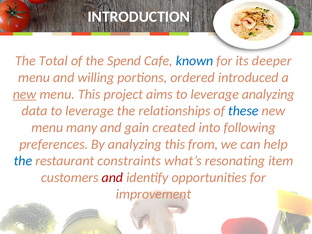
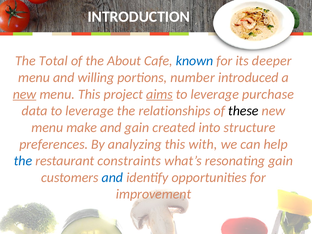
Spend: Spend -> About
ordered: ordered -> number
aims underline: none -> present
leverage analyzing: analyzing -> purchase
these colour: blue -> black
many: many -> make
following: following -> structure
from: from -> with
resonating item: item -> gain
and at (112, 178) colour: red -> blue
